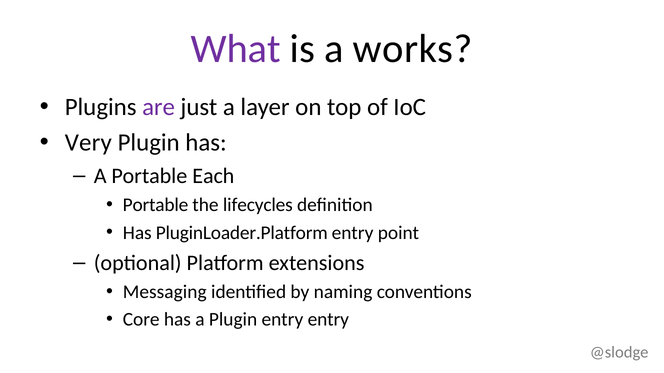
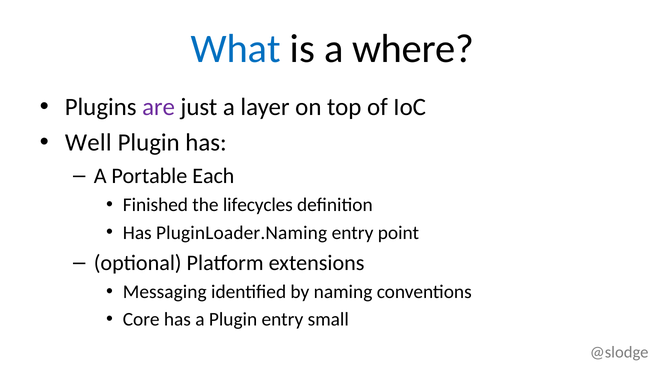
What colour: purple -> blue
works: works -> where
Very: Very -> Well
Portable at (156, 205): Portable -> Finished
PluginLoader.Platform: PluginLoader.Platform -> PluginLoader.Naming
entry entry: entry -> small
